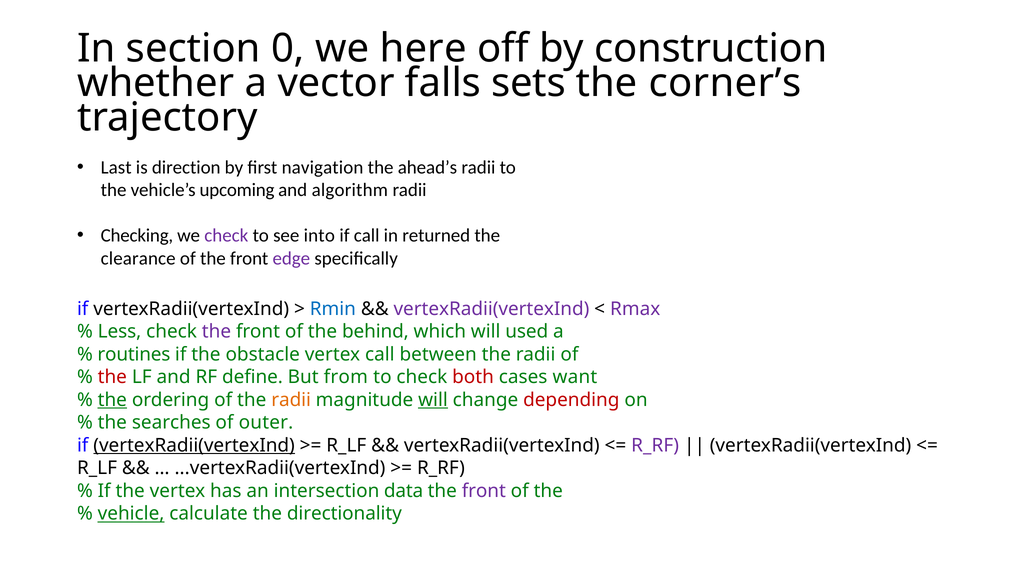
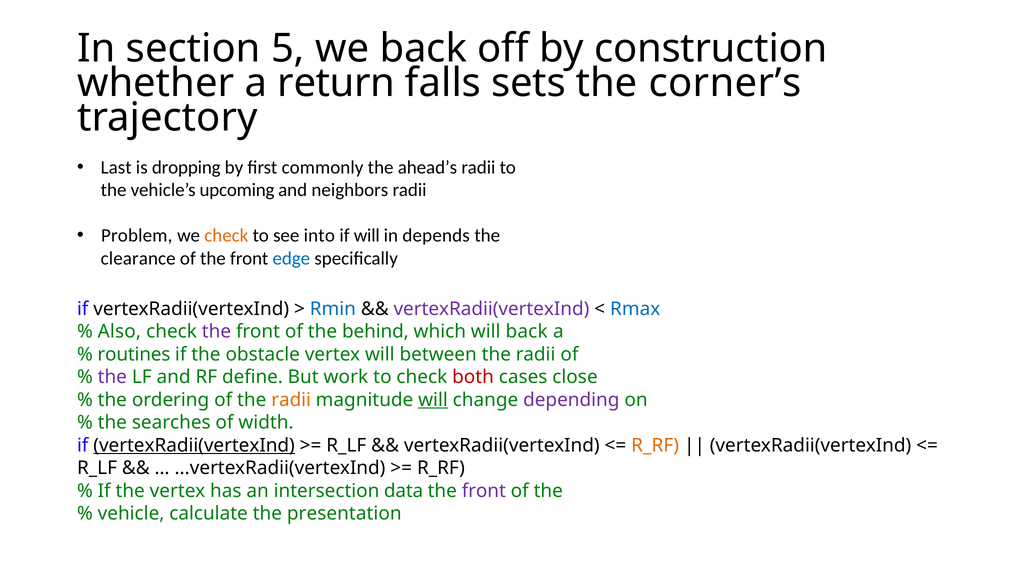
0: 0 -> 5
we here: here -> back
vector: vector -> return
direction: direction -> dropping
navigation: navigation -> commonly
algorithm: algorithm -> neighbors
Checking: Checking -> Problem
check at (226, 236) colour: purple -> orange
if call: call -> will
returned: returned -> depends
edge colour: purple -> blue
Rmax colour: purple -> blue
Less: Less -> Also
will used: used -> back
vertex call: call -> will
the at (112, 377) colour: red -> purple
from: from -> work
want: want -> close
the at (112, 400) underline: present -> none
depending colour: red -> purple
outer: outer -> width
R_RF at (655, 446) colour: purple -> orange
vehicle underline: present -> none
directionality: directionality -> presentation
